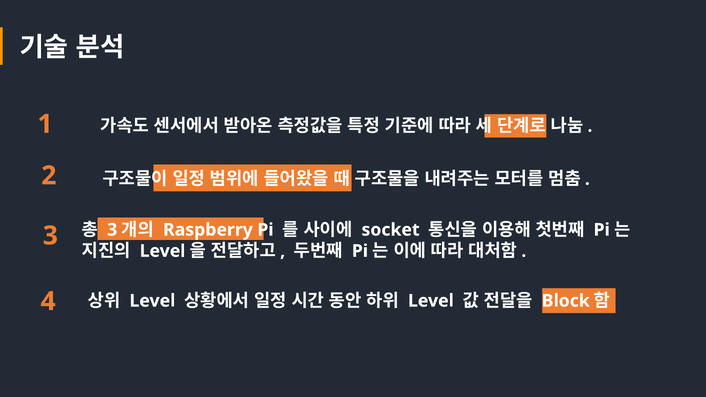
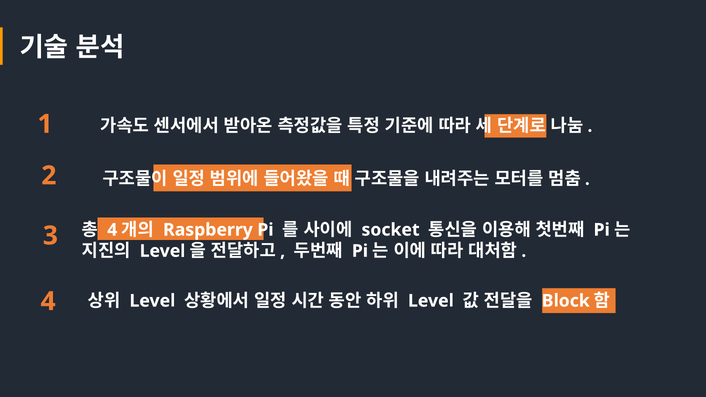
3 at (112, 230): 3 -> 4
